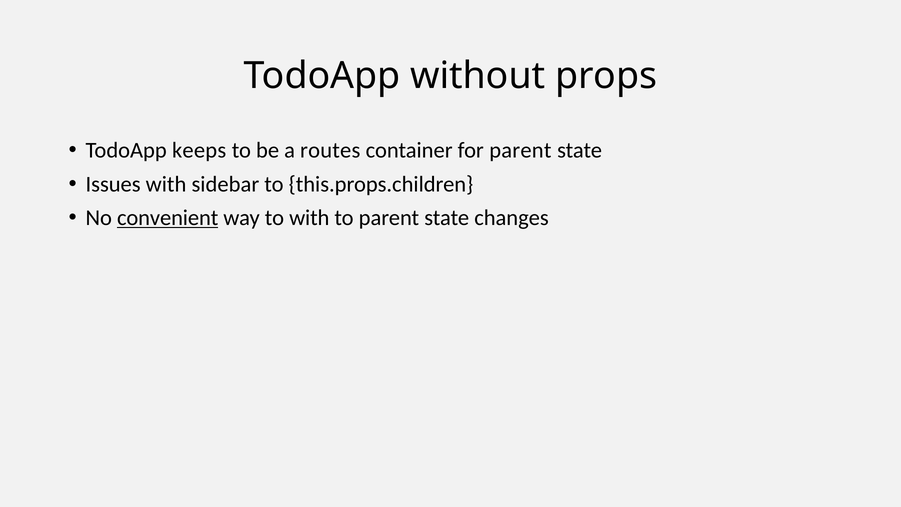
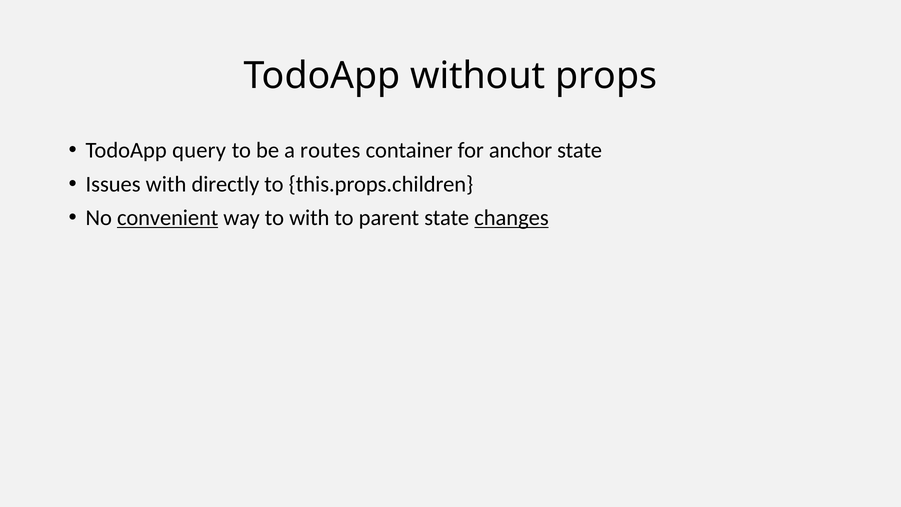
keeps: keeps -> query
for parent: parent -> anchor
sidebar: sidebar -> directly
changes underline: none -> present
